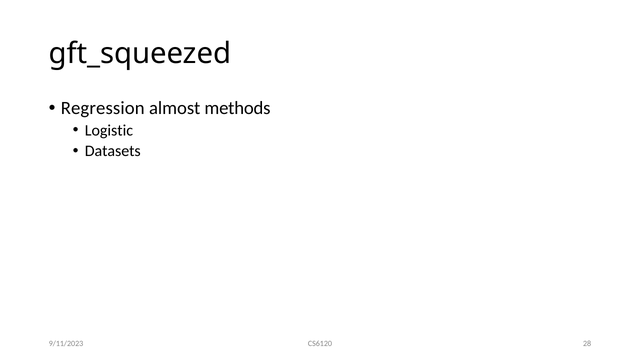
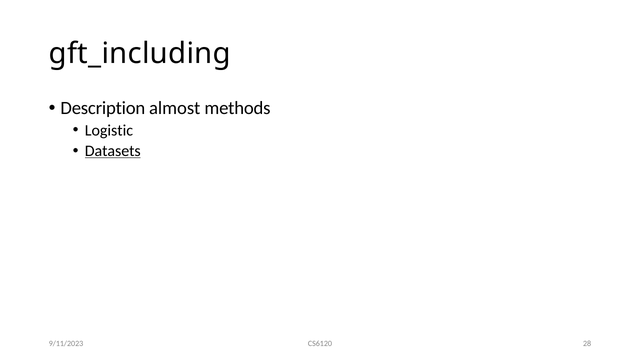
gft_squeezed: gft_squeezed -> gft_including
Regression: Regression -> Description
Datasets underline: none -> present
